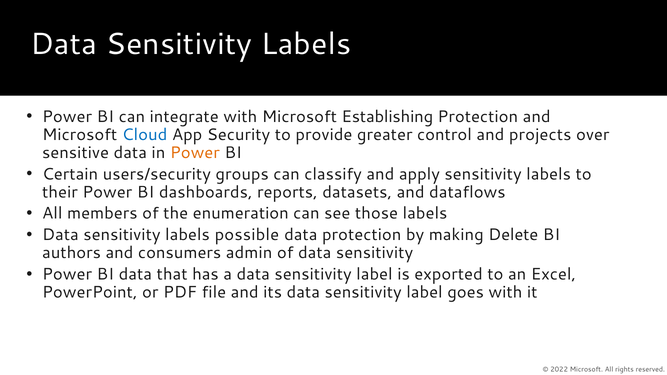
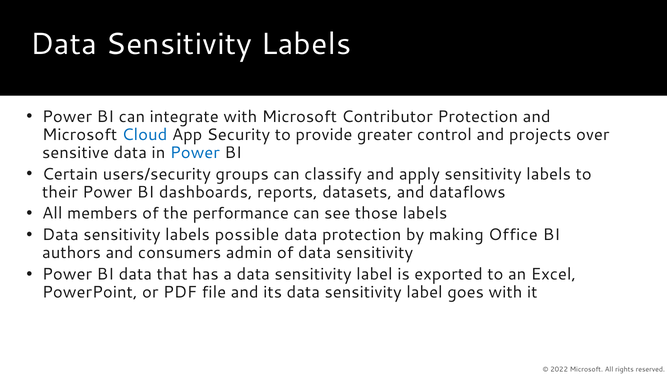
Establishing: Establishing -> Contributor
Power at (195, 153) colour: orange -> blue
enumeration: enumeration -> performance
Delete: Delete -> Office
